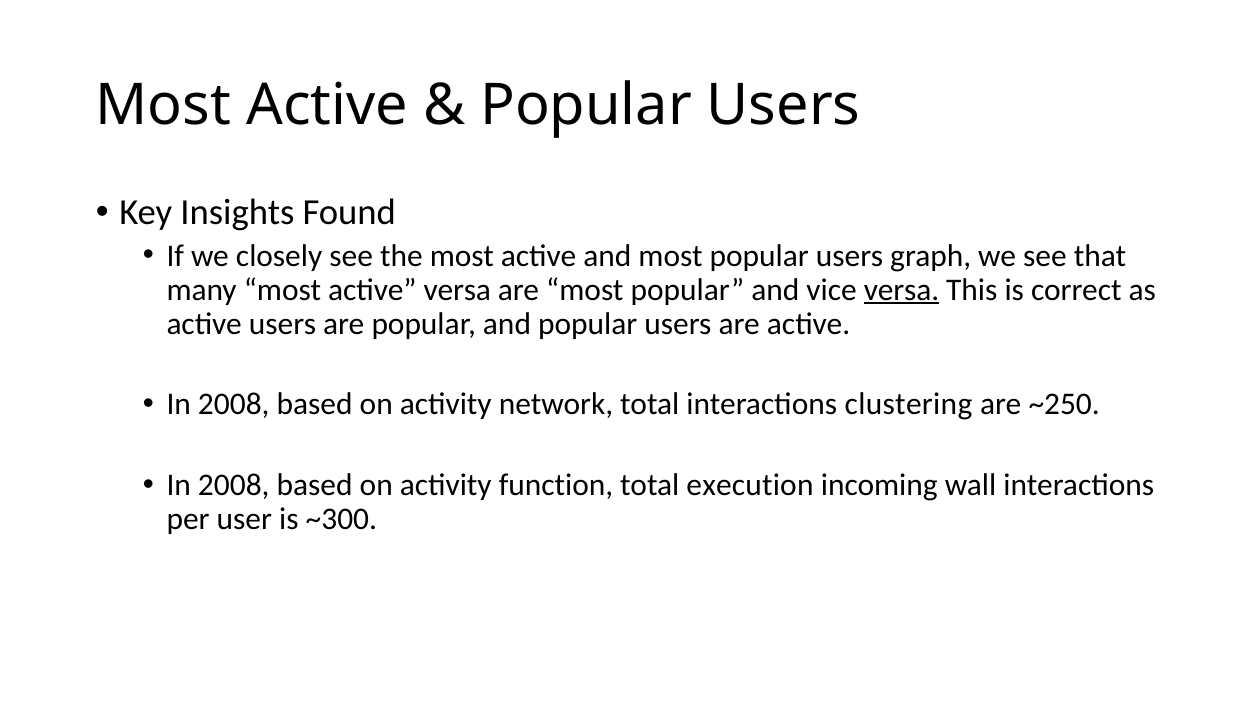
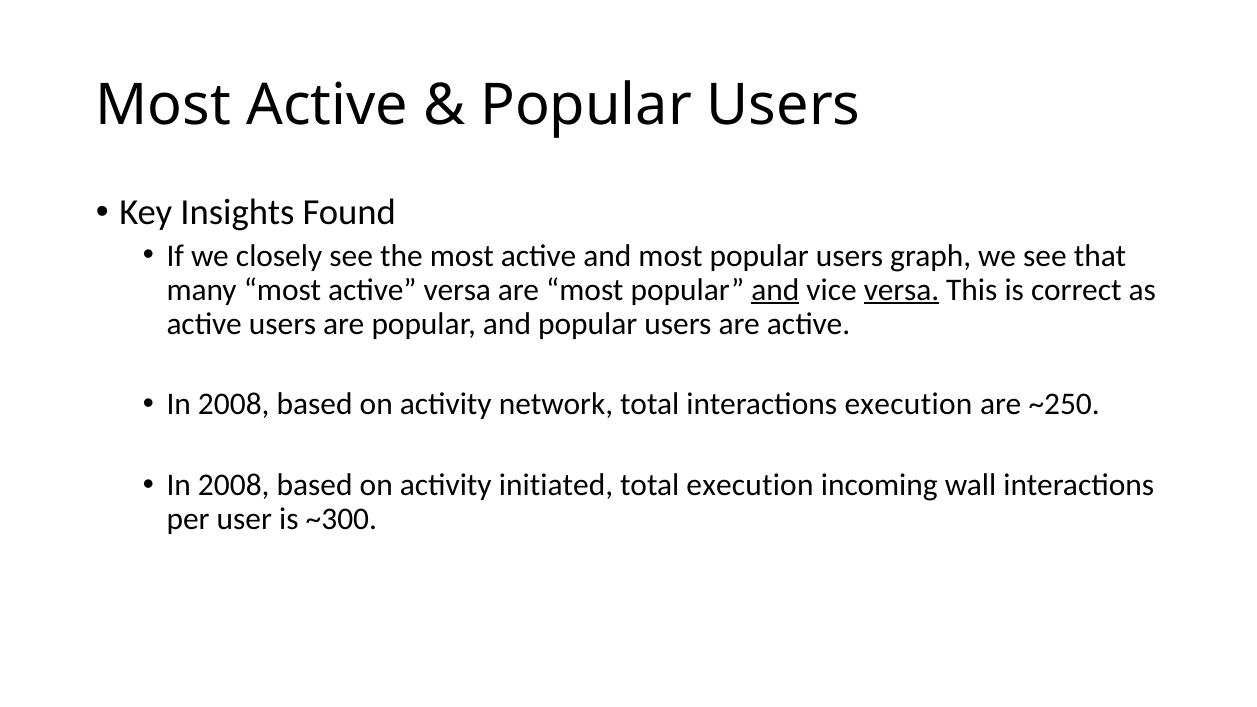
and at (775, 290) underline: none -> present
interactions clustering: clustering -> execution
function: function -> initiated
